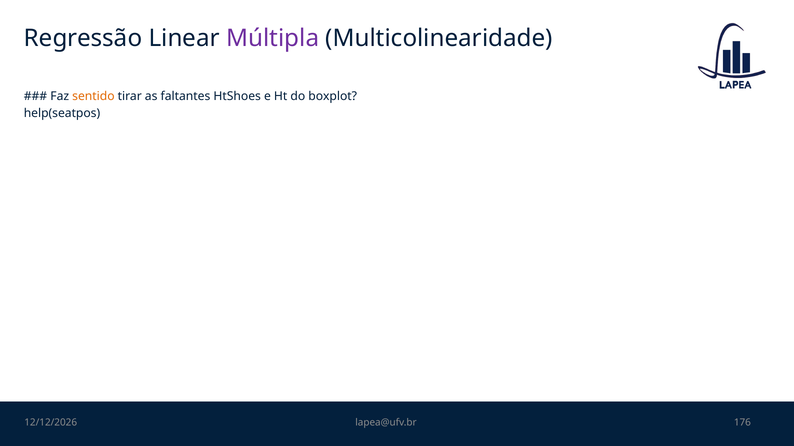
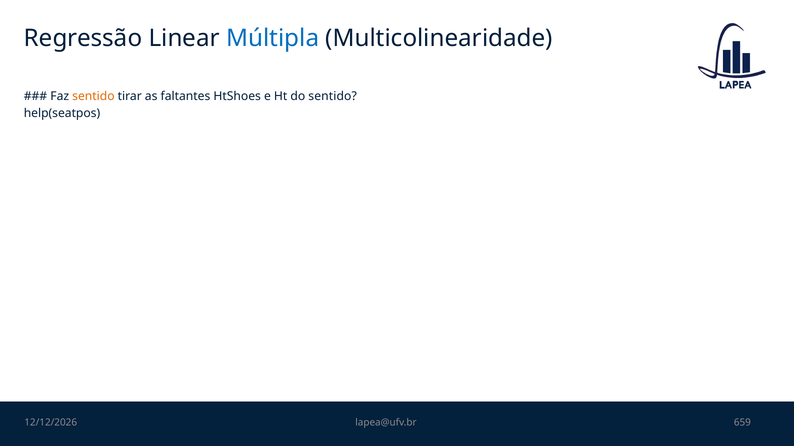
Múltipla colour: purple -> blue
do boxplot: boxplot -> sentido
176: 176 -> 659
